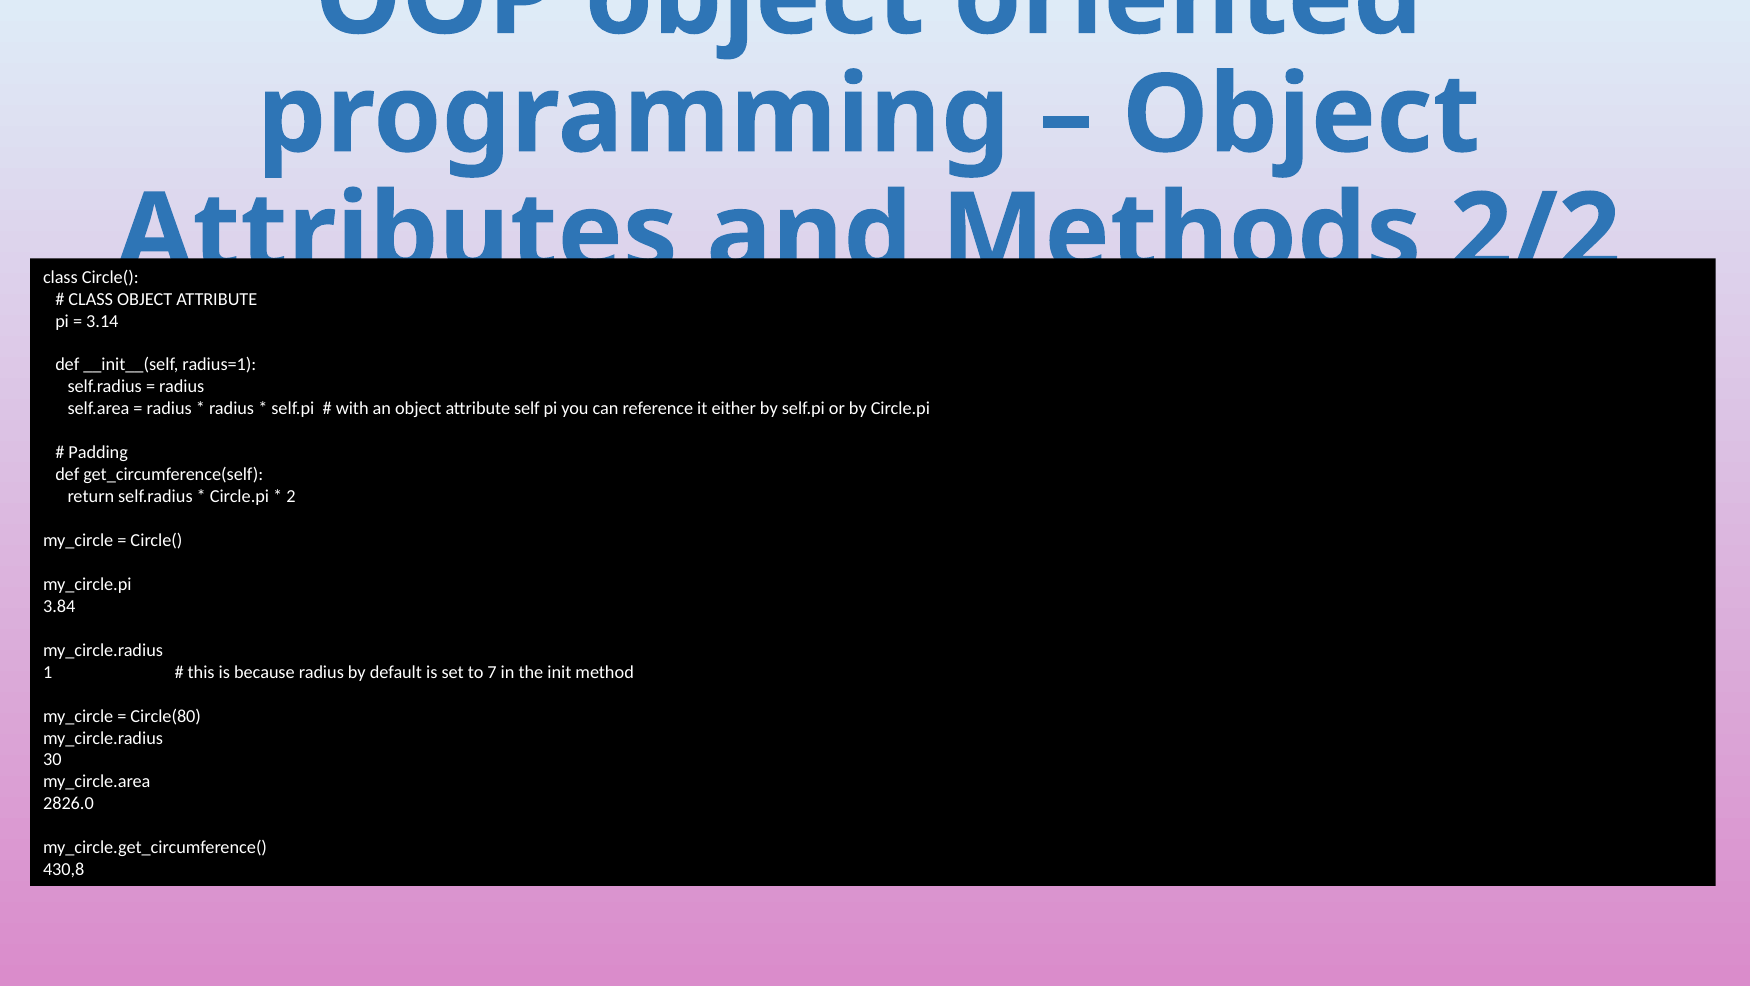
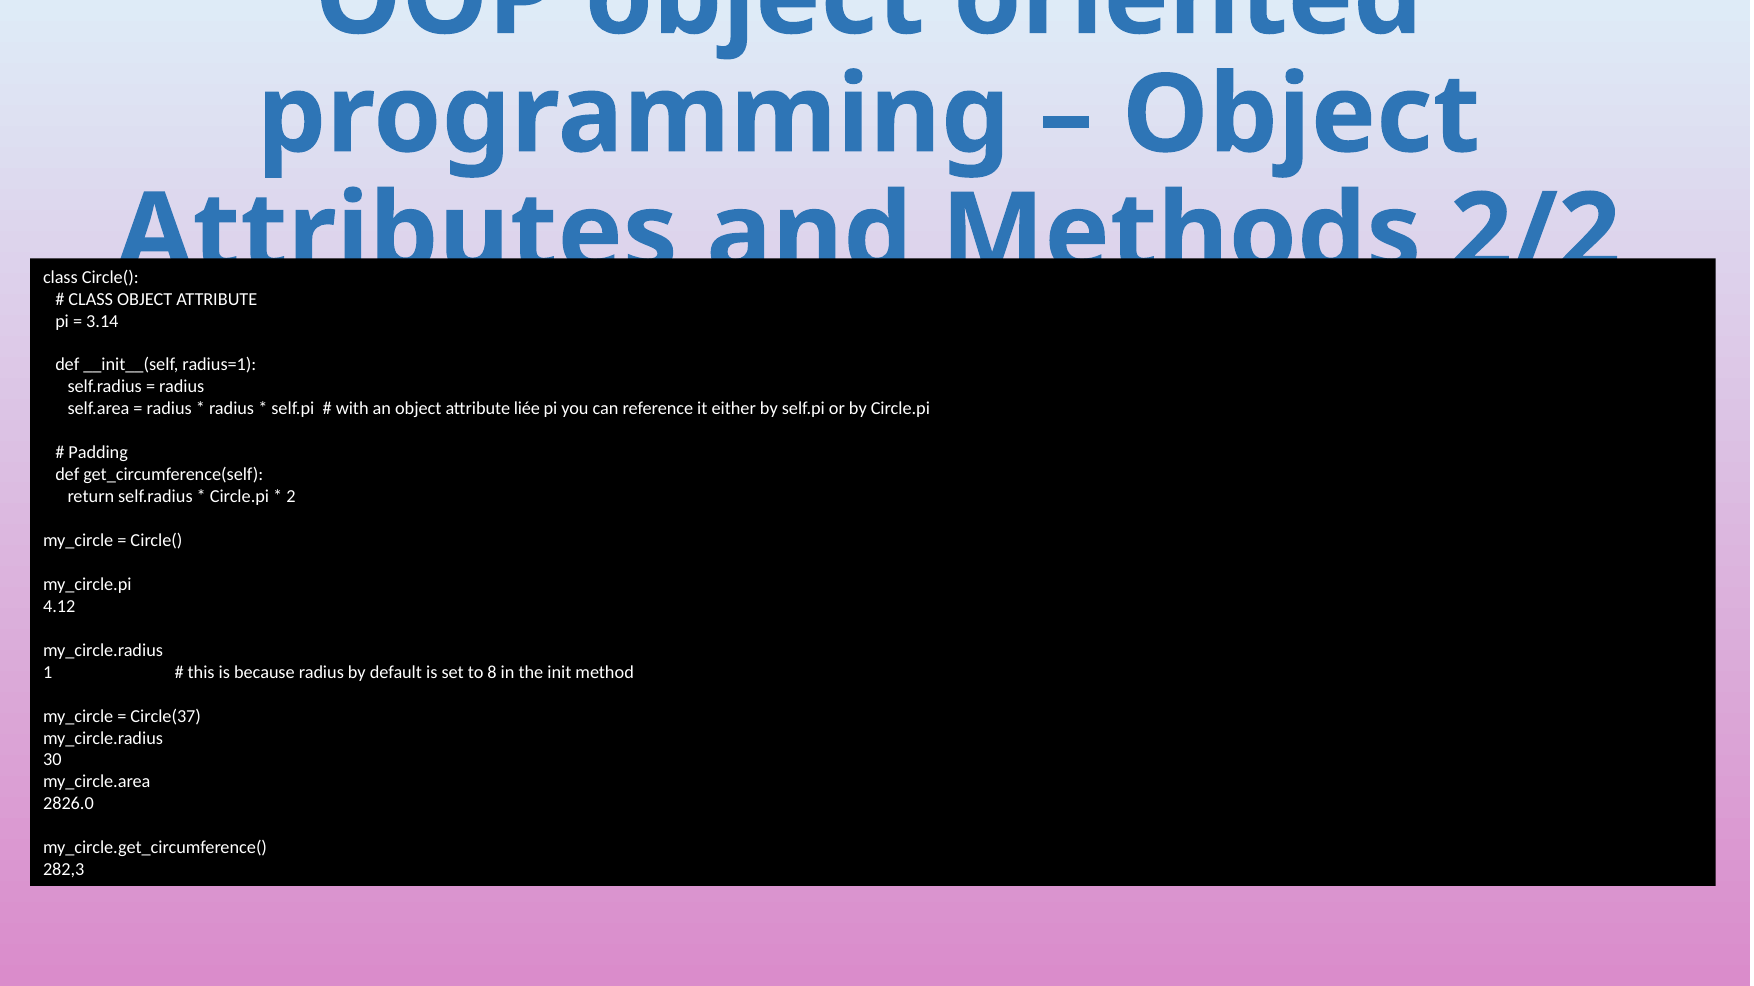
self: self -> liée
3.84: 3.84 -> 4.12
7: 7 -> 8
Circle(80: Circle(80 -> Circle(37
430,8: 430,8 -> 282,3
